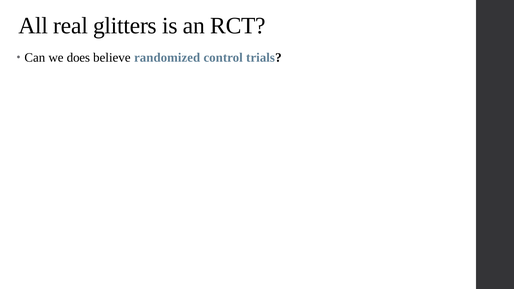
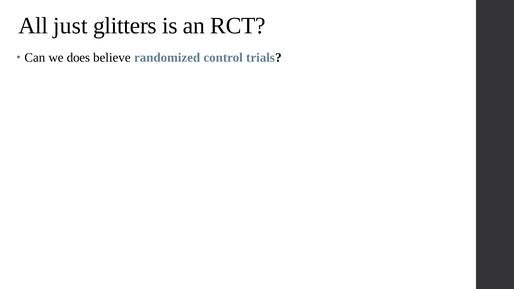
real: real -> just
